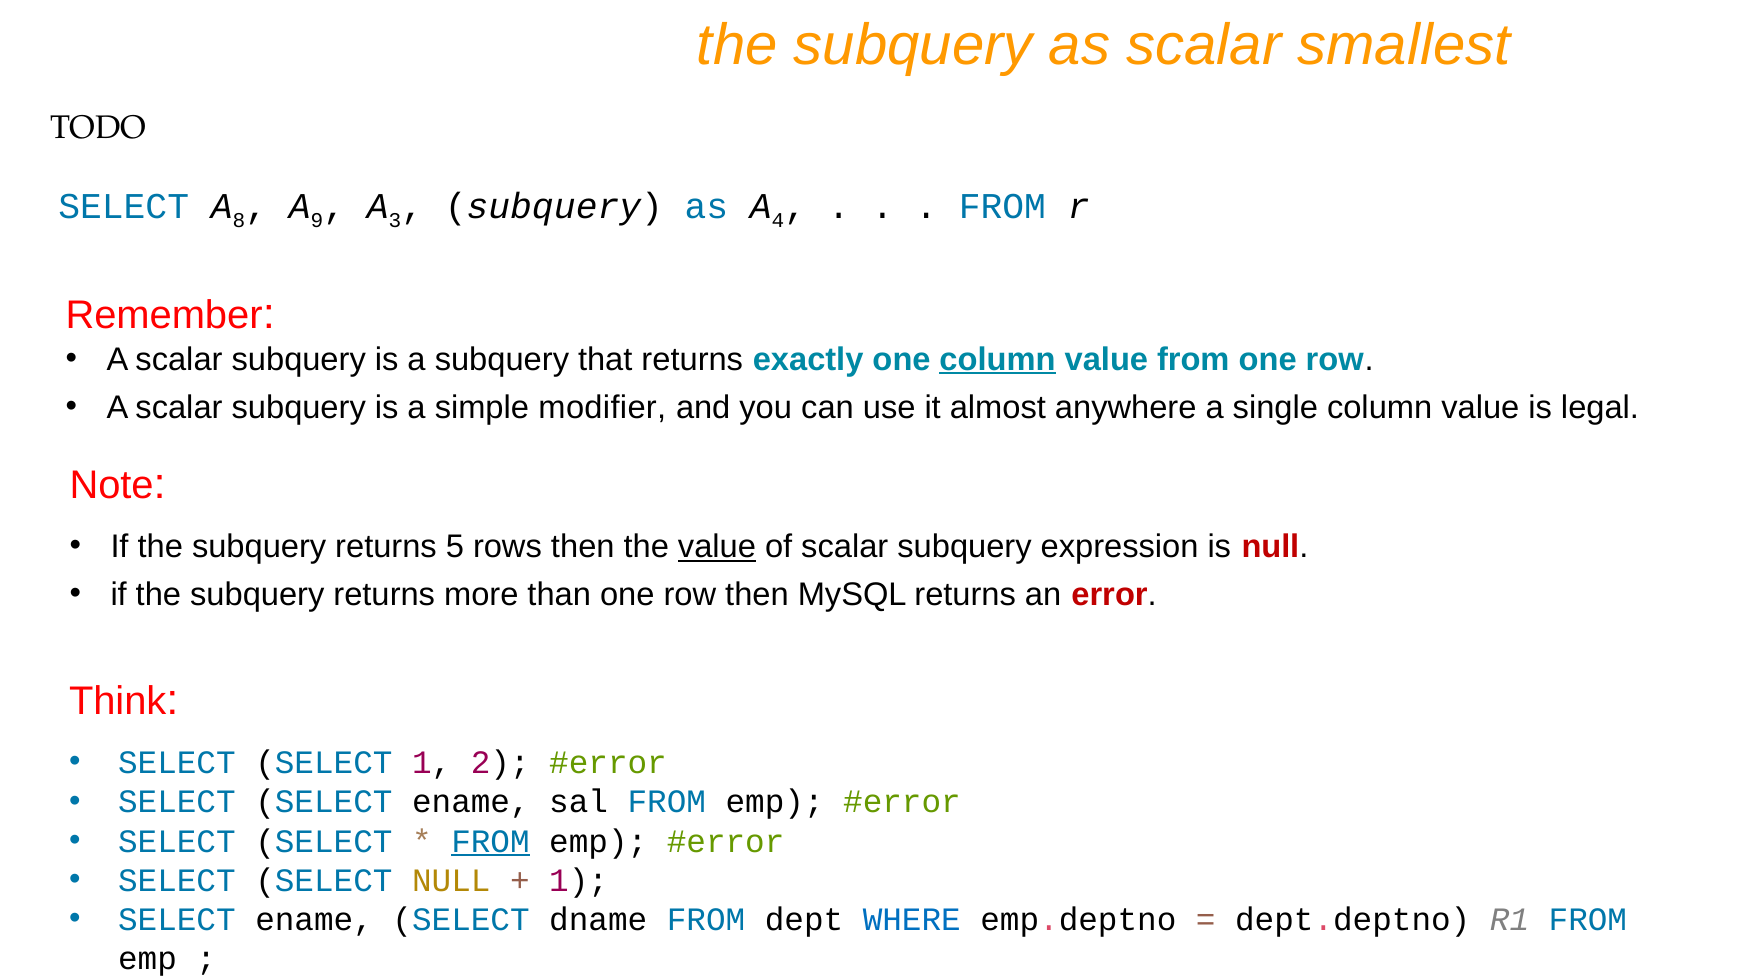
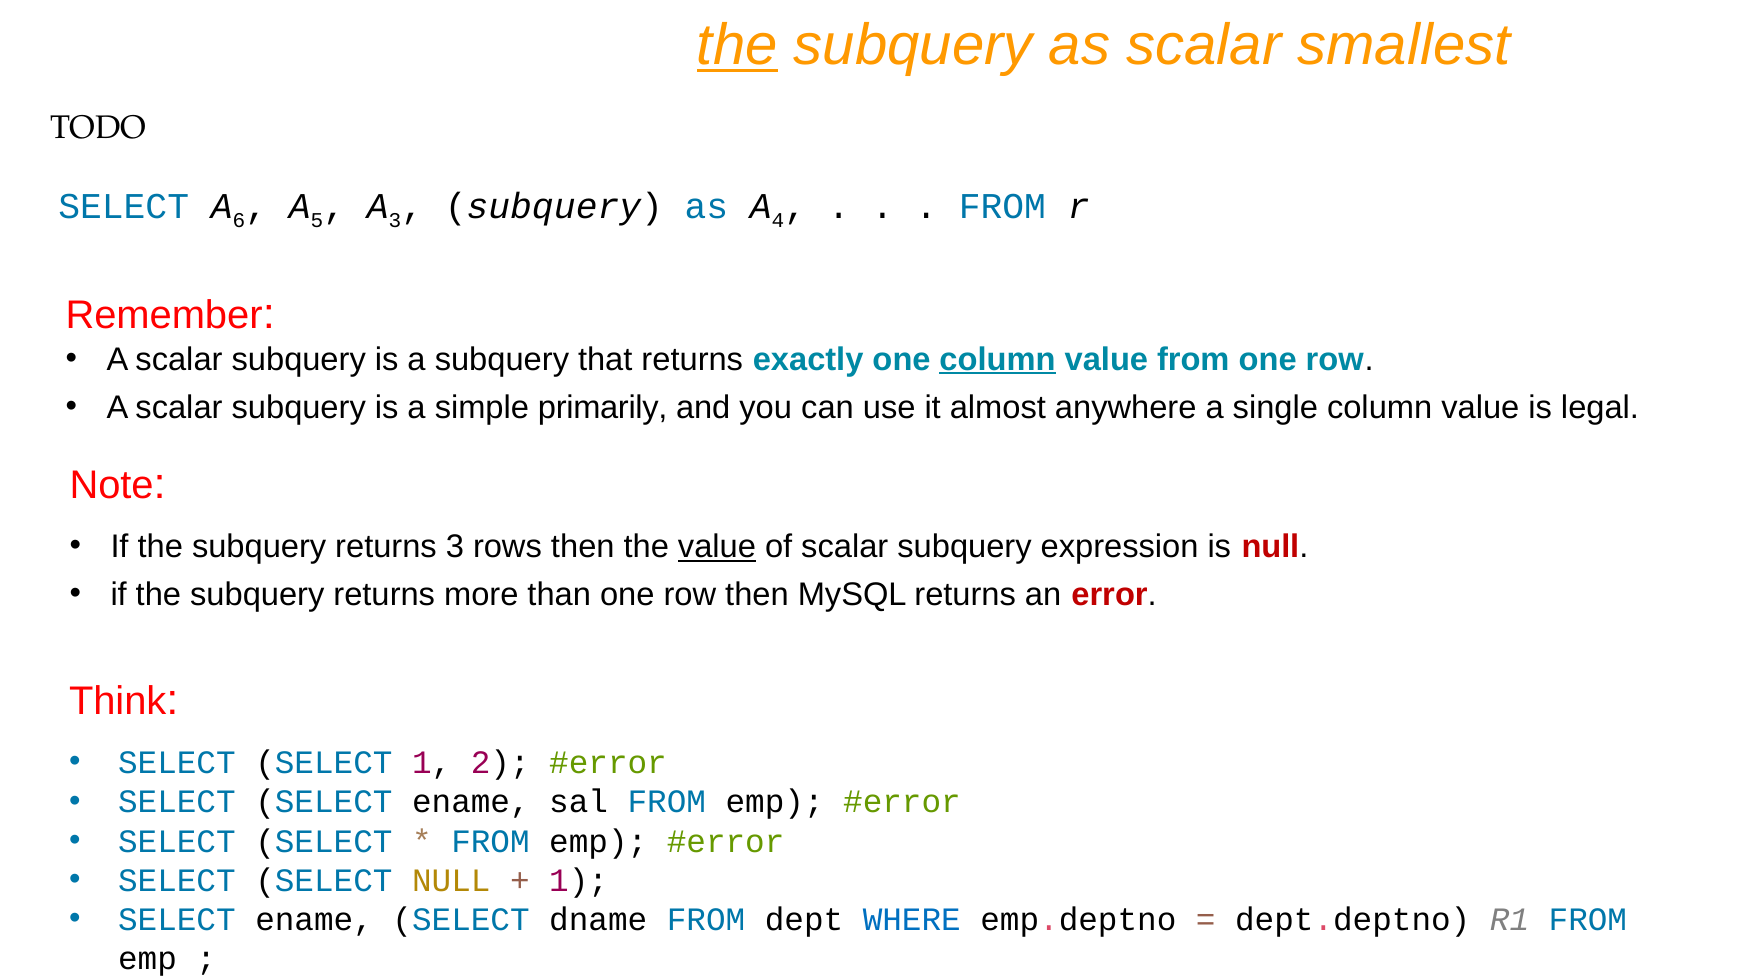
the at (737, 45) underline: none -> present
8: 8 -> 6
9: 9 -> 5
modifier: modifier -> primarily
returns 5: 5 -> 3
FROM at (490, 841) underline: present -> none
